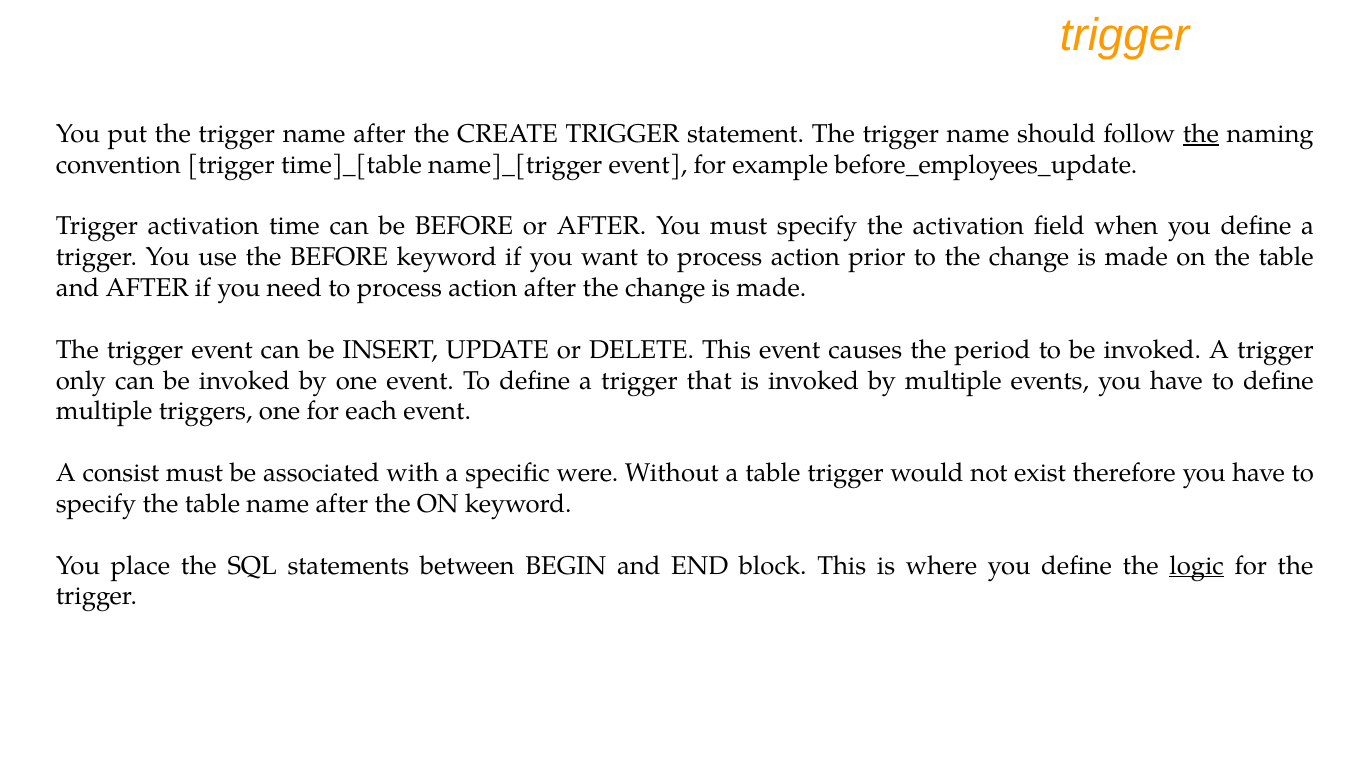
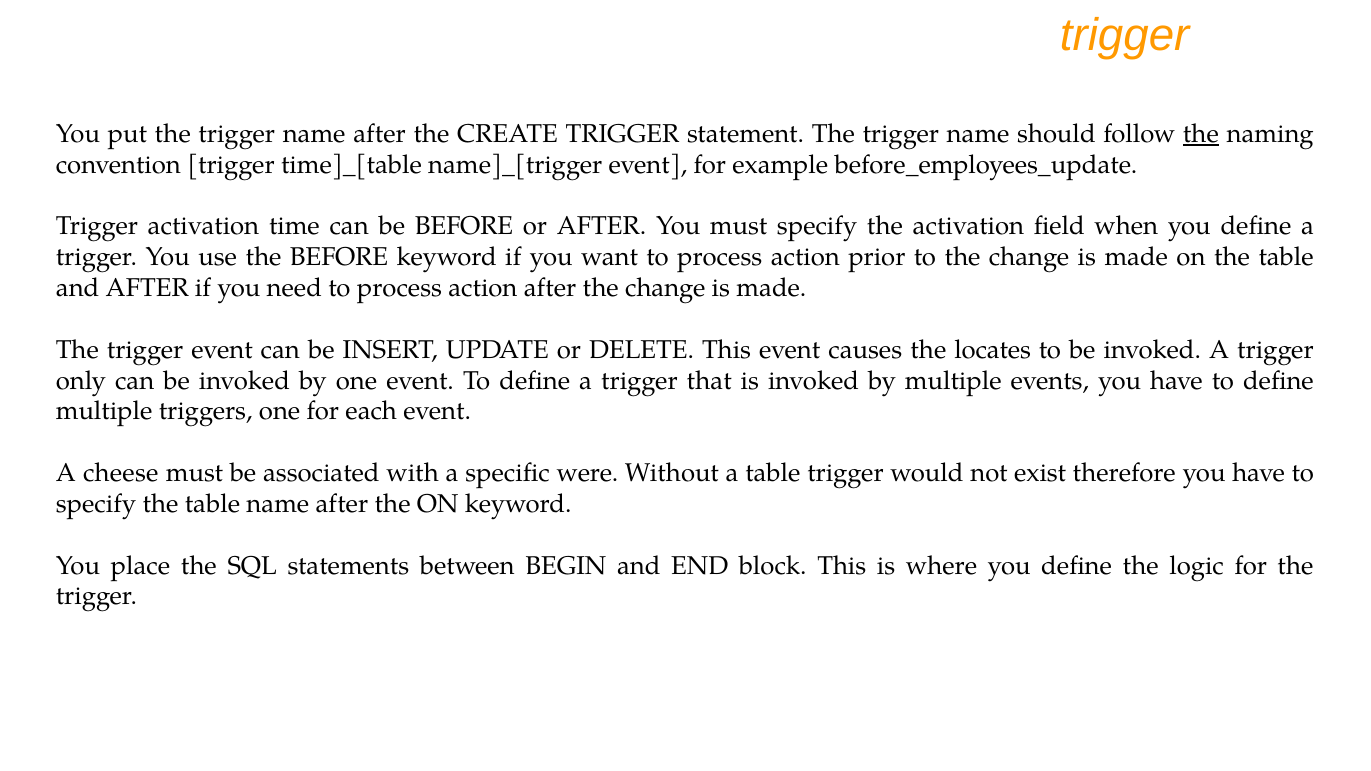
period: period -> locates
consist: consist -> cheese
logic underline: present -> none
